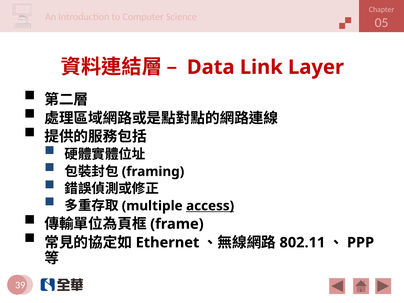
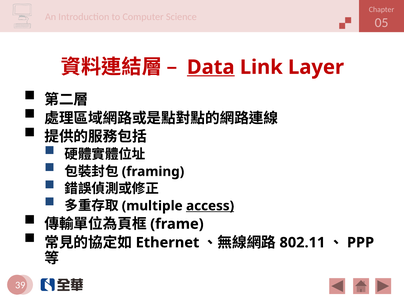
Data underline: none -> present
